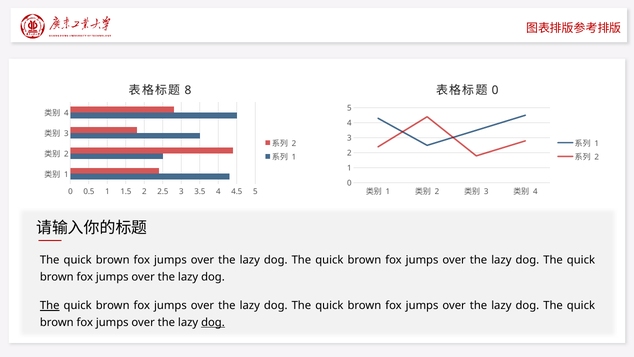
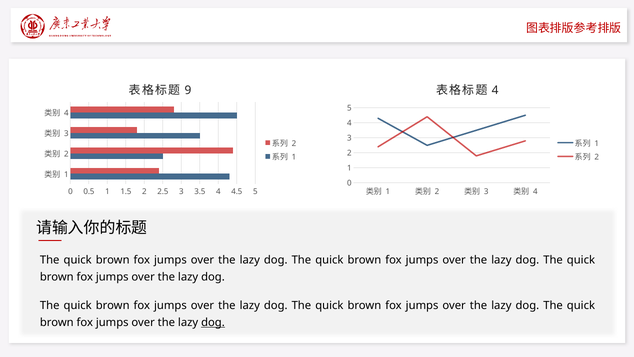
8: 8 -> 9
0 at (495, 90): 0 -> 4
The at (50, 305) underline: present -> none
